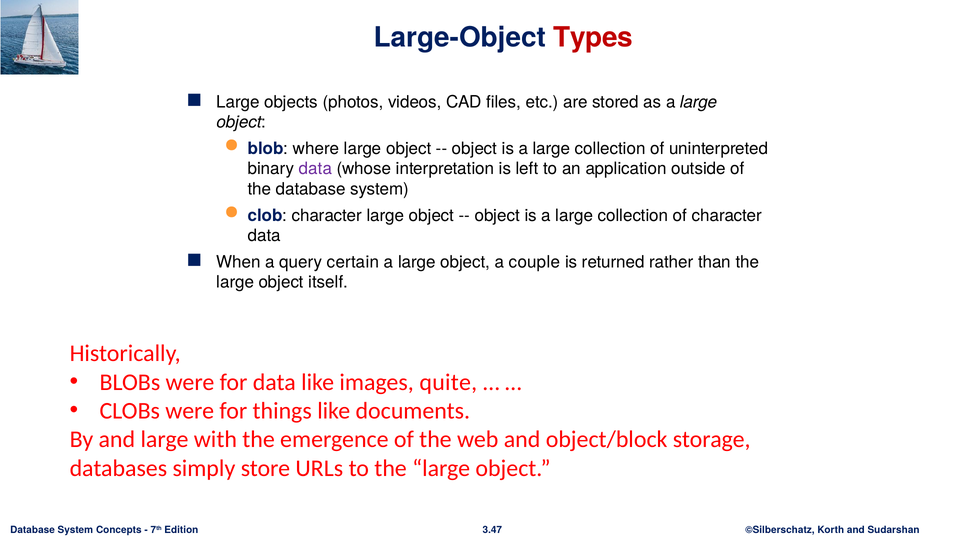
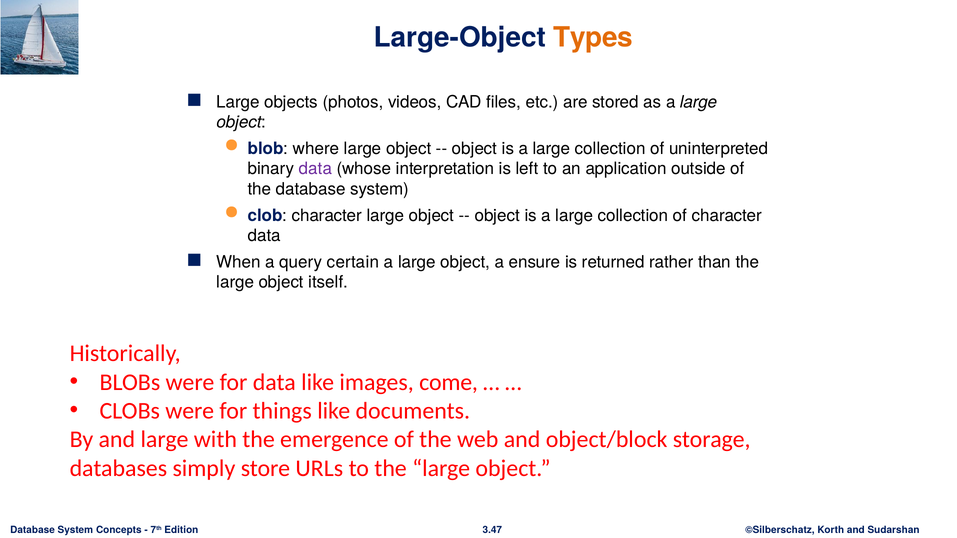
Types colour: red -> orange
couple: couple -> ensure
quite: quite -> come
